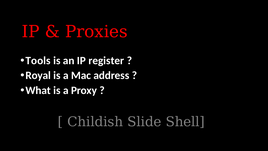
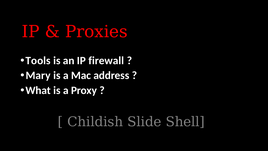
register: register -> firewall
Royal: Royal -> Mary
